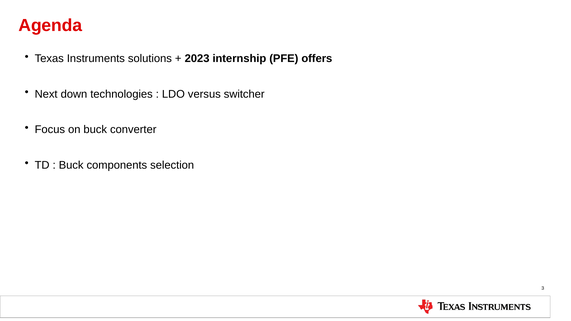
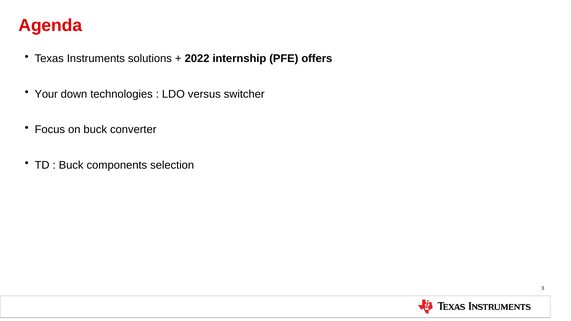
2023: 2023 -> 2022
Next: Next -> Your
